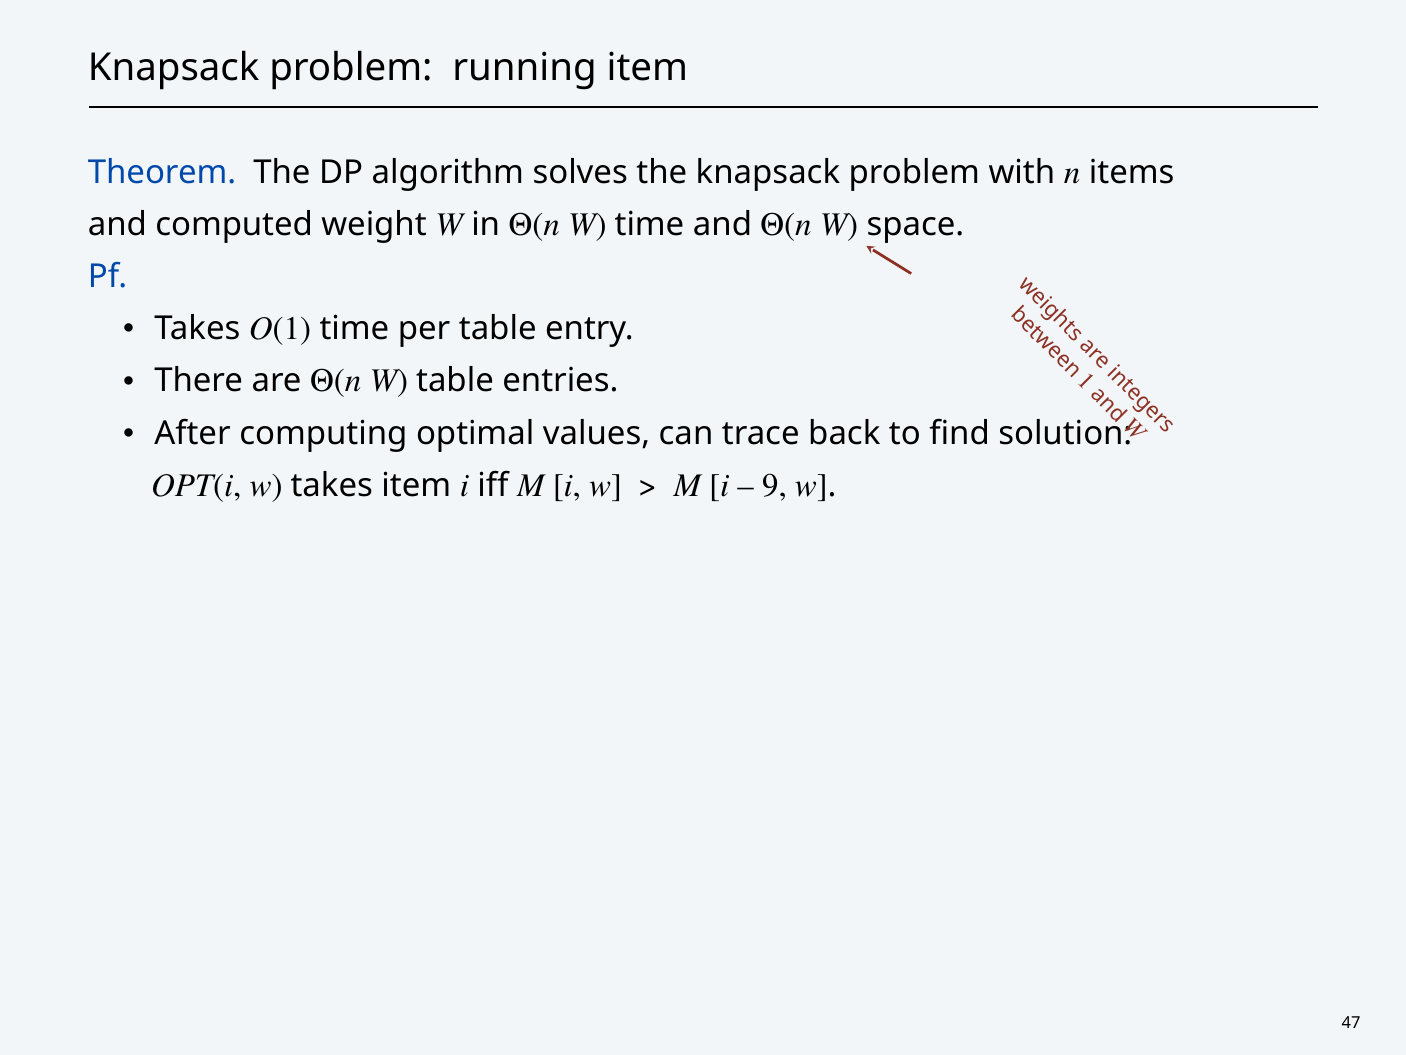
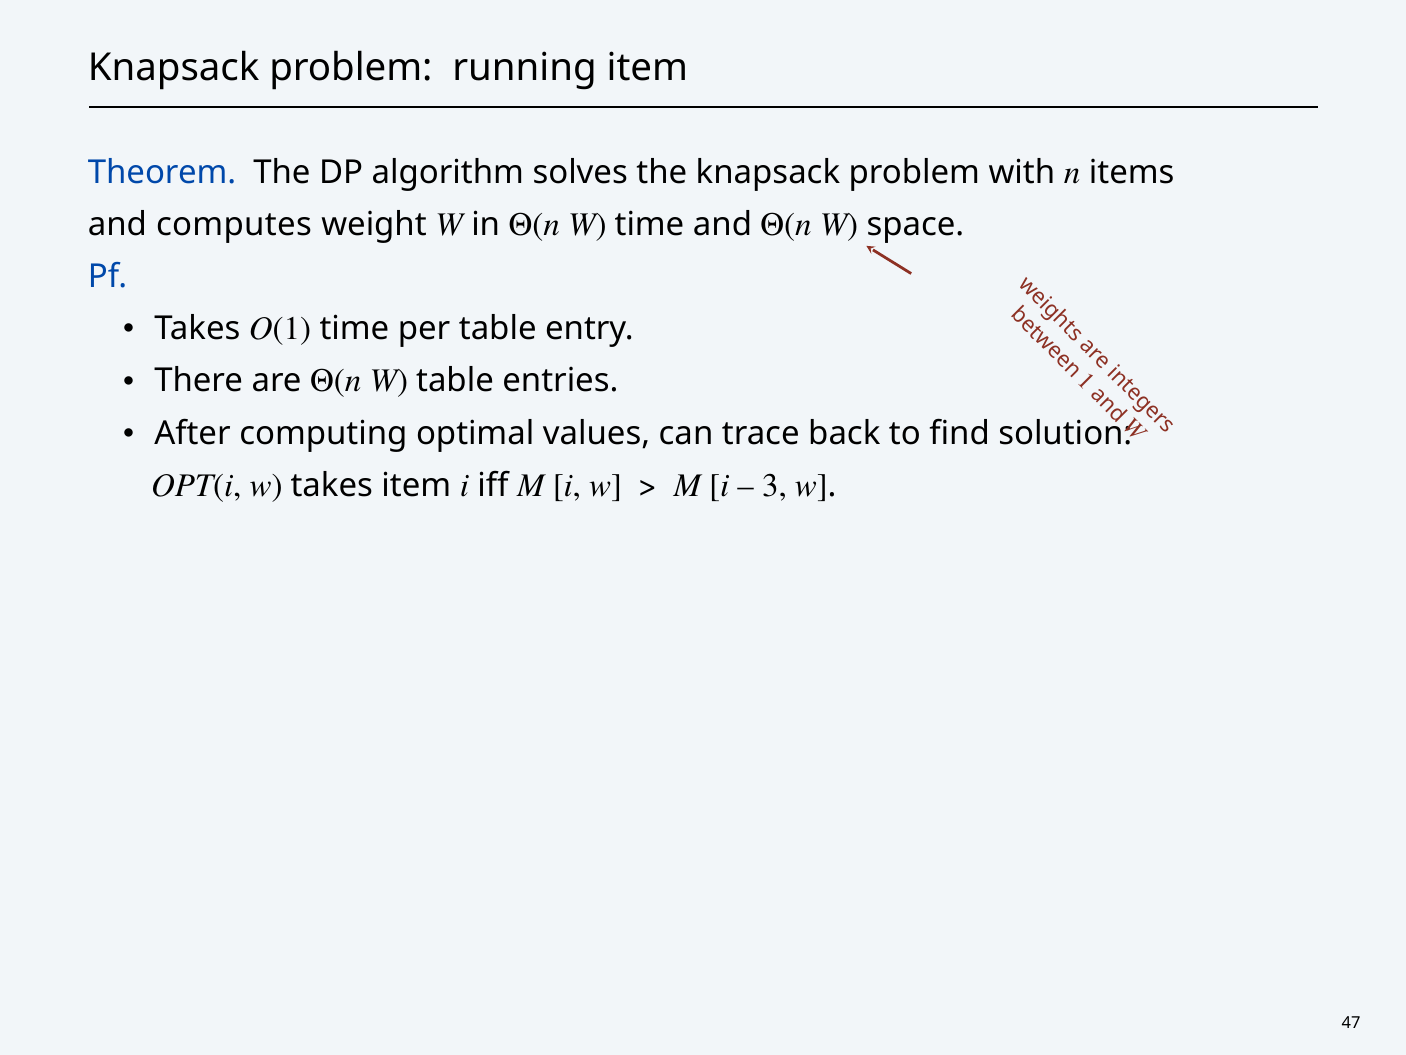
computed: computed -> computes
9: 9 -> 3
